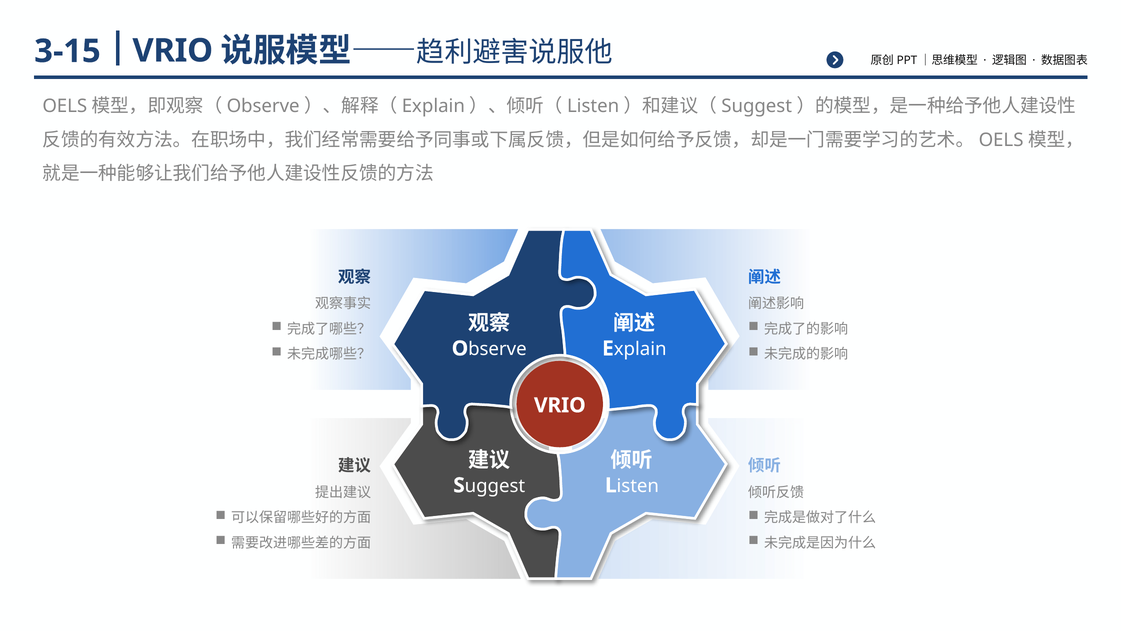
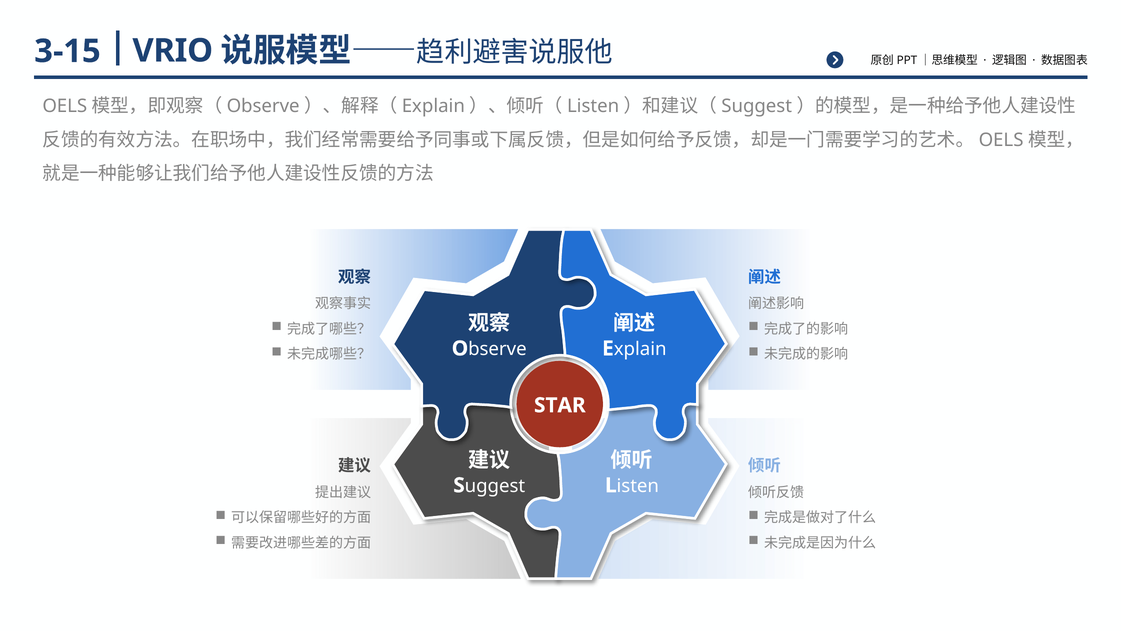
VRIO at (560, 405): VRIO -> STAR
